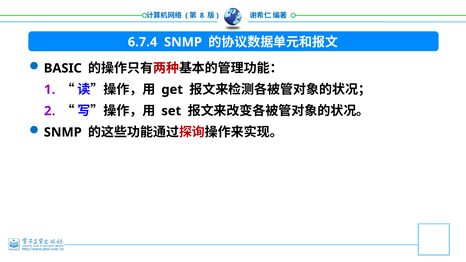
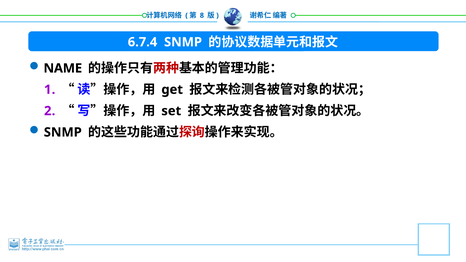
BASIC: BASIC -> NAME
